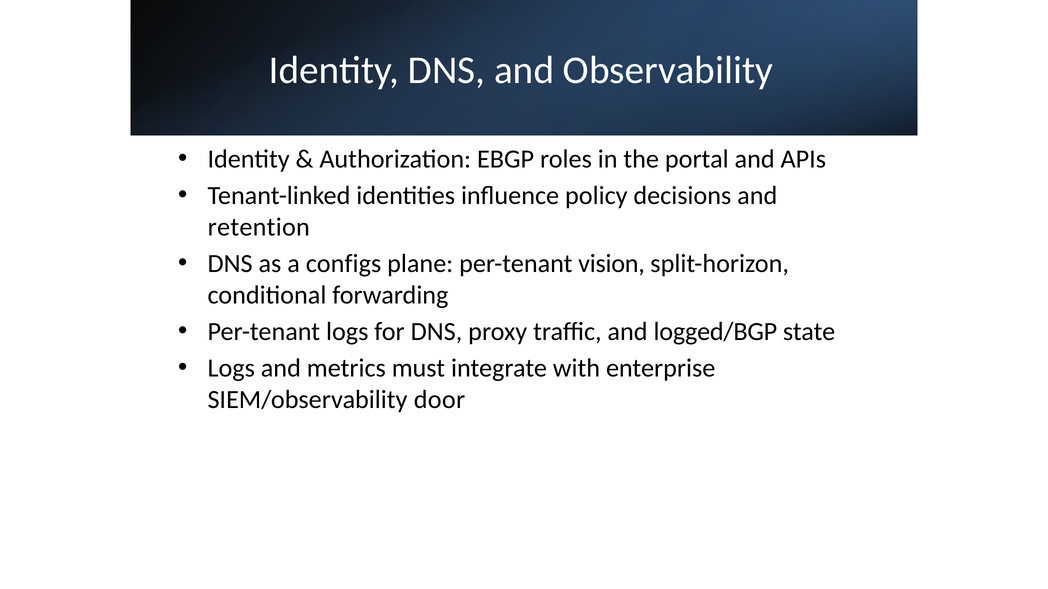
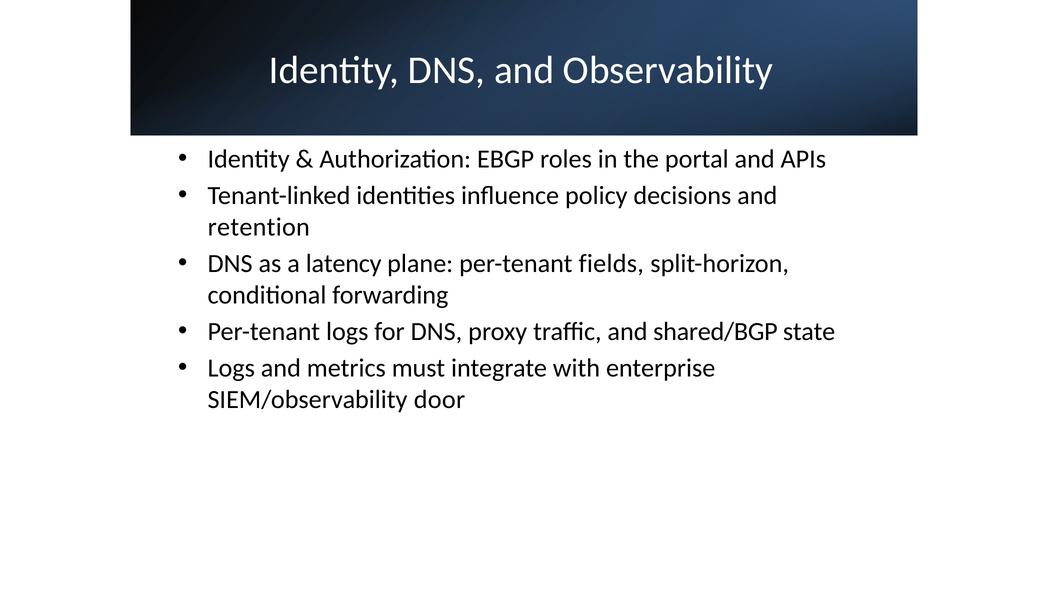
configs: configs -> latency
vision: vision -> fields
logged/BGP: logged/BGP -> shared/BGP
